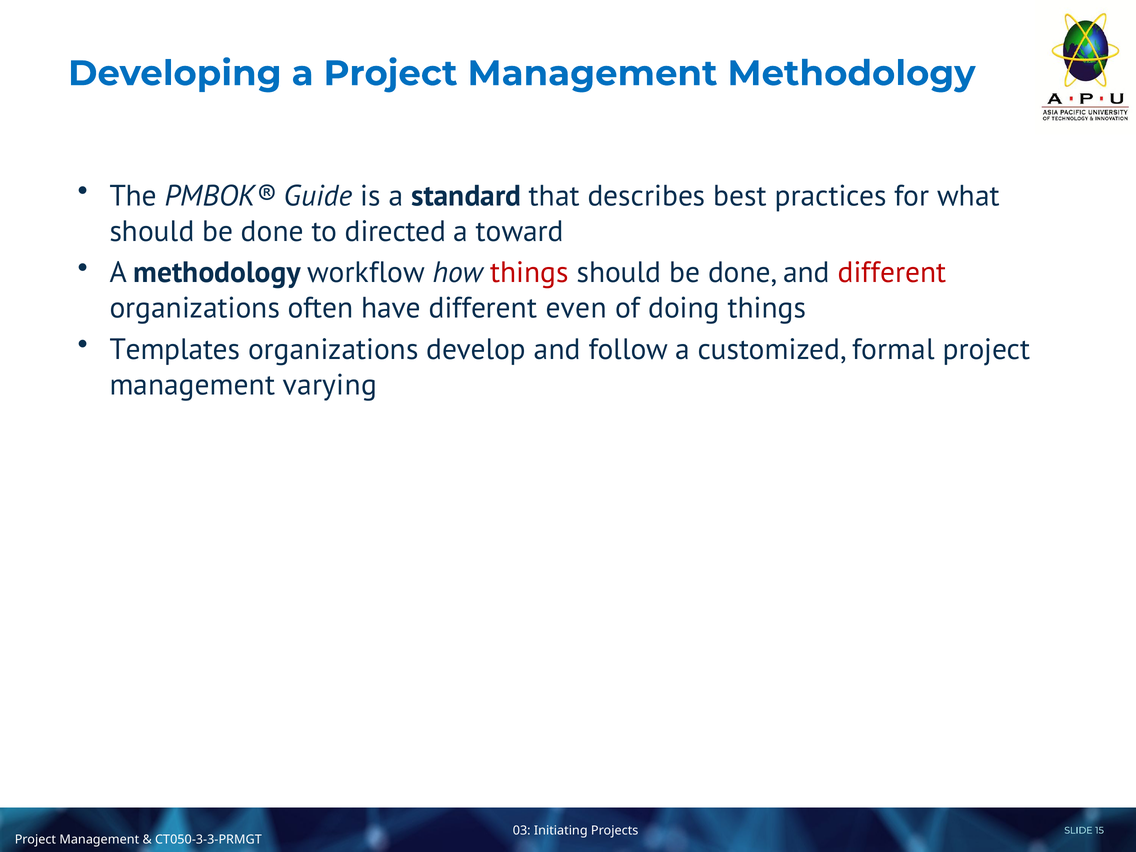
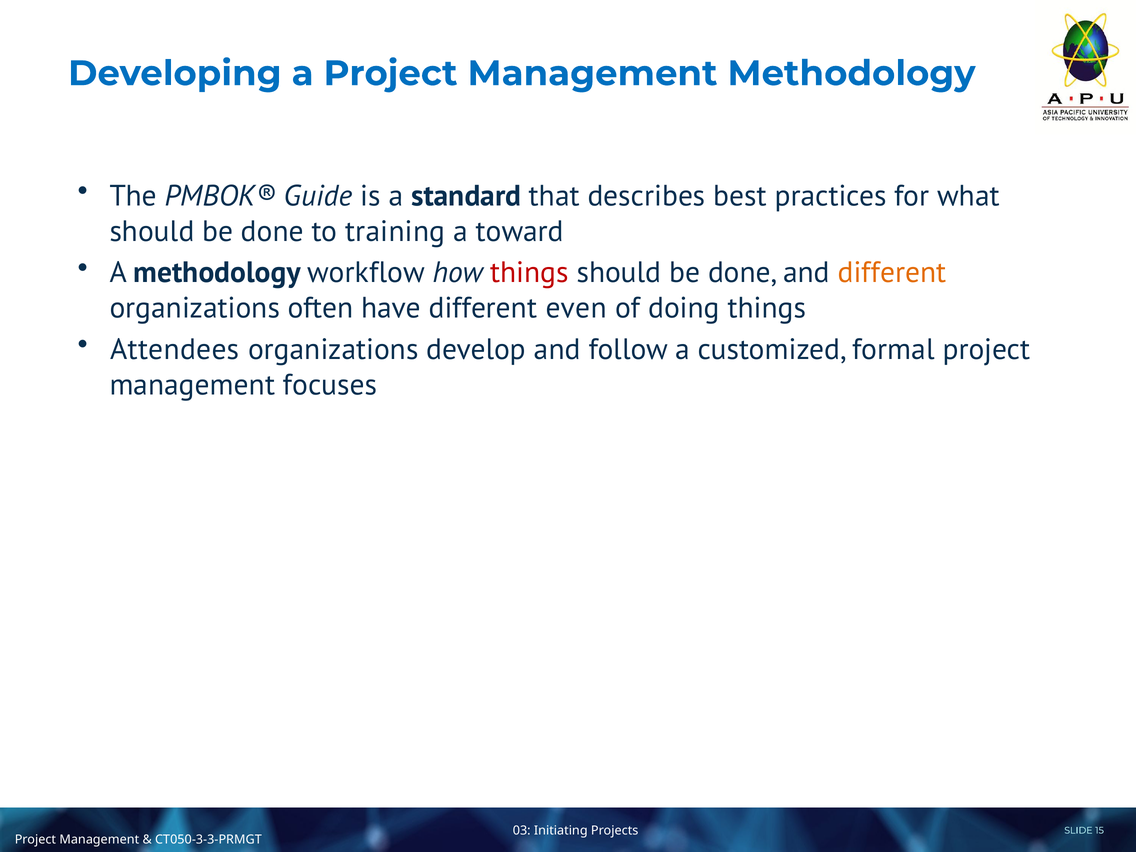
directed: directed -> training
different at (892, 273) colour: red -> orange
Templates: Templates -> Attendees
varying: varying -> focuses
